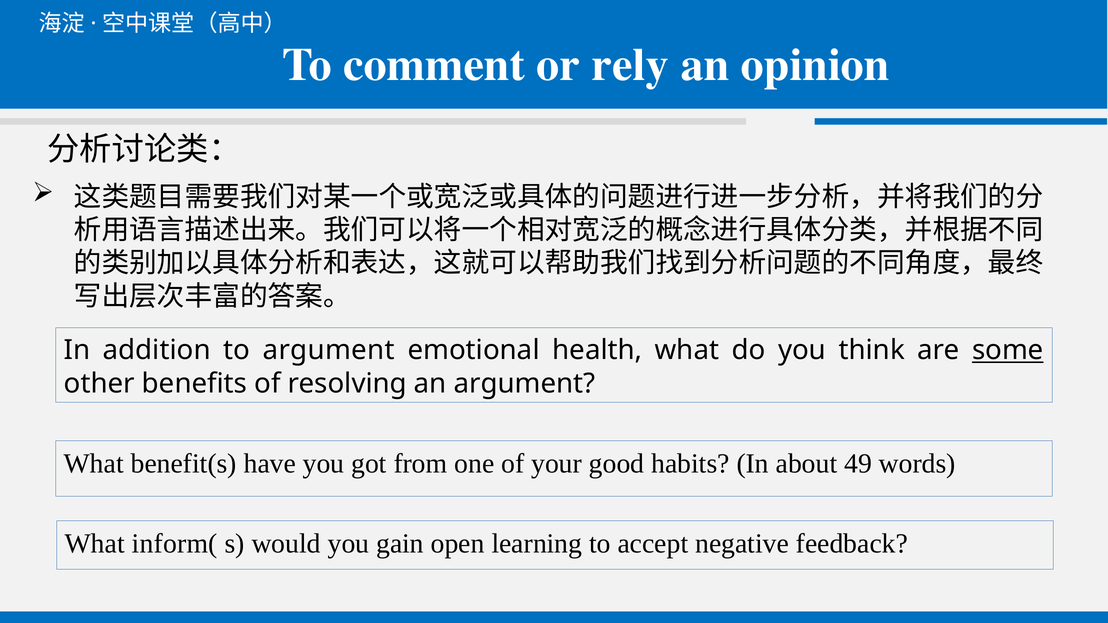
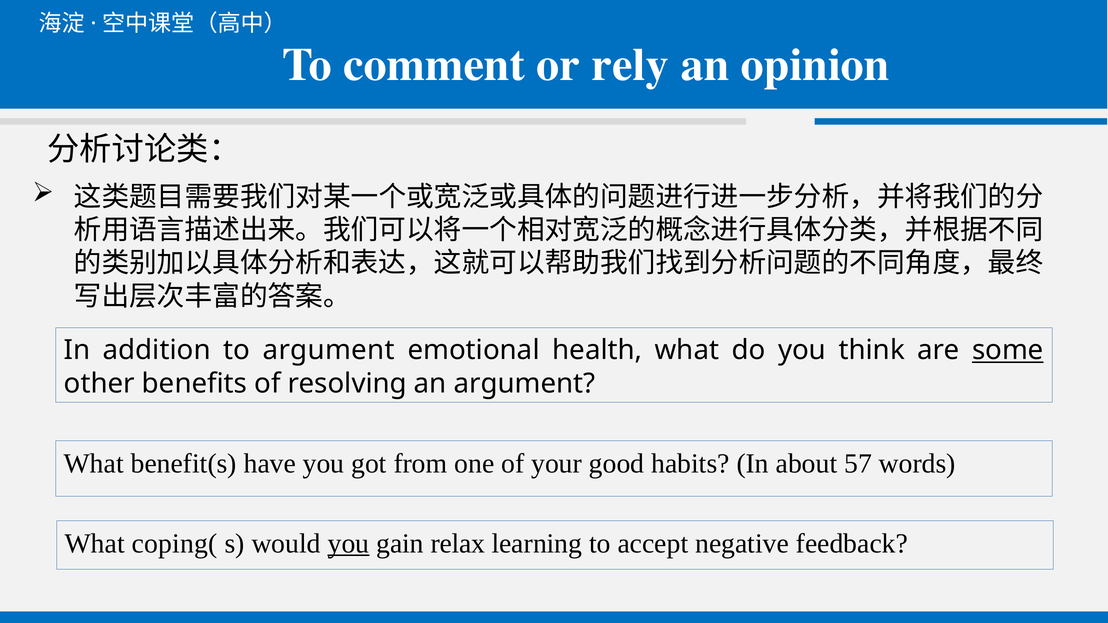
49: 49 -> 57
inform(: inform( -> coping(
you at (348, 544) underline: none -> present
open: open -> relax
